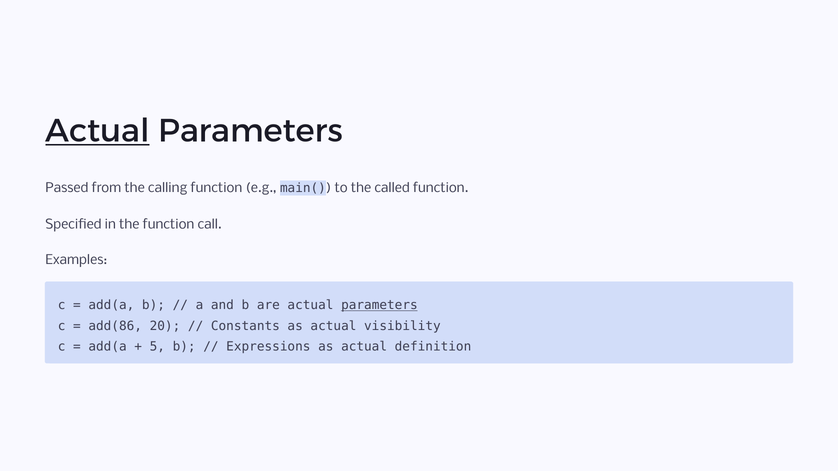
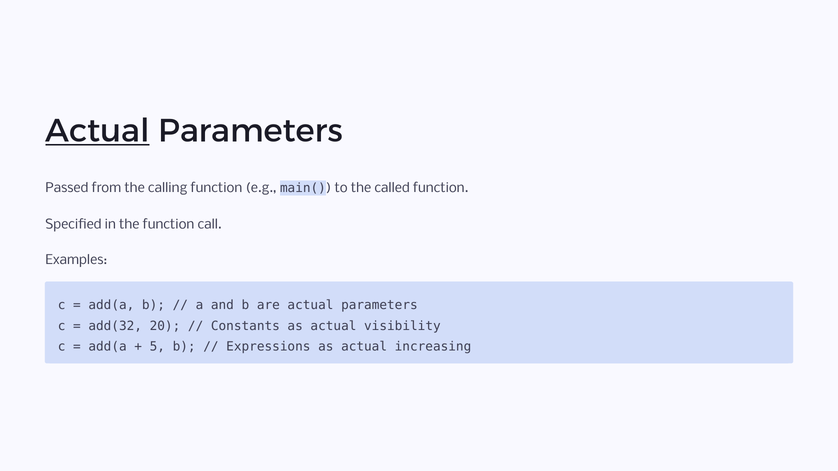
parameters at (379, 306) underline: present -> none
add(86: add(86 -> add(32
definition: definition -> increasing
